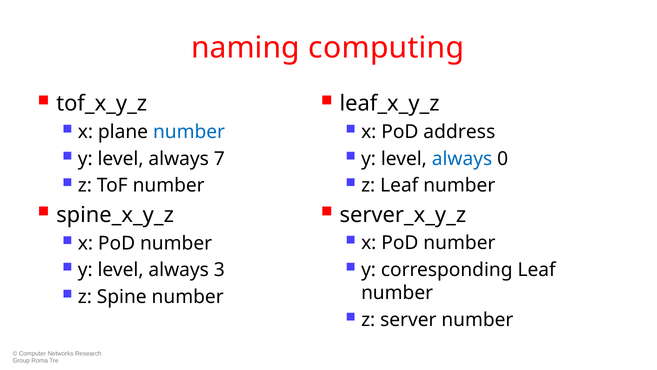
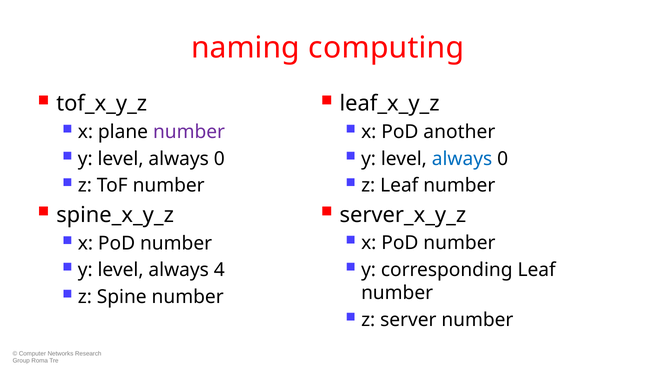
number at (189, 132) colour: blue -> purple
address: address -> another
7 at (219, 159): 7 -> 0
3: 3 -> 4
